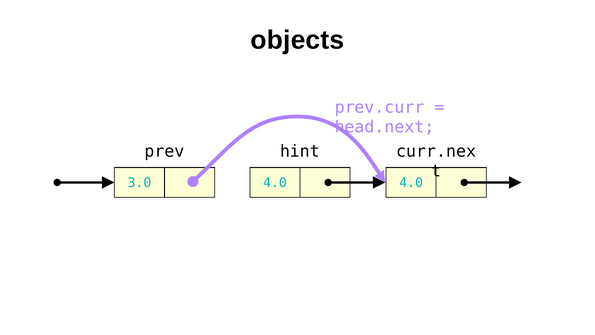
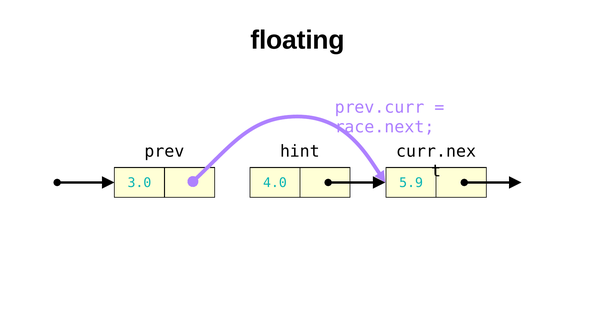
objects: objects -> floating
head.next: head.next -> race.next
4.0 at (411, 183): 4.0 -> 5.9
